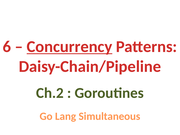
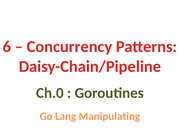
Concurrency underline: present -> none
Ch.2: Ch.2 -> Ch.0
Simultaneous: Simultaneous -> Manipulating
